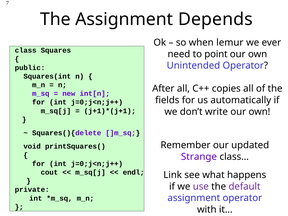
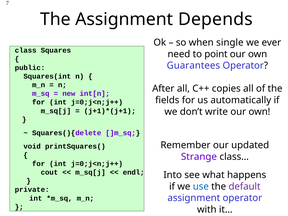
lemur: lemur -> single
Unintended: Unintended -> Guarantees
Link: Link -> Into
use colour: purple -> blue
